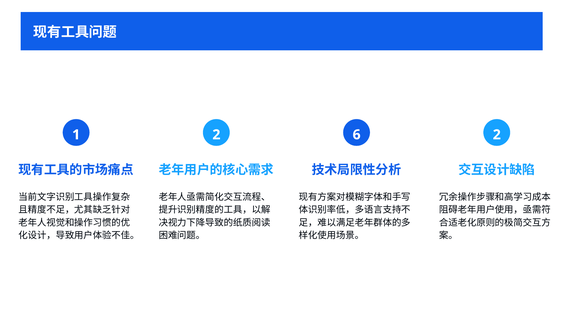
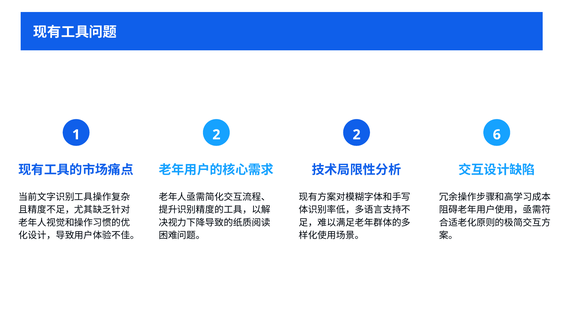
1 6: 6 -> 2
2 2: 2 -> 6
